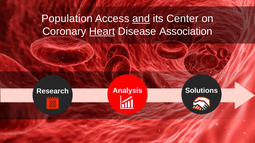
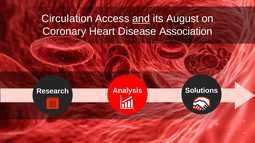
Population: Population -> Circulation
Center: Center -> August
Heart underline: present -> none
